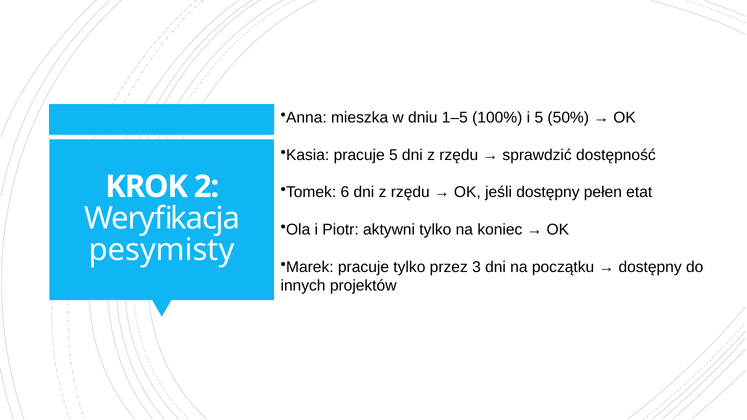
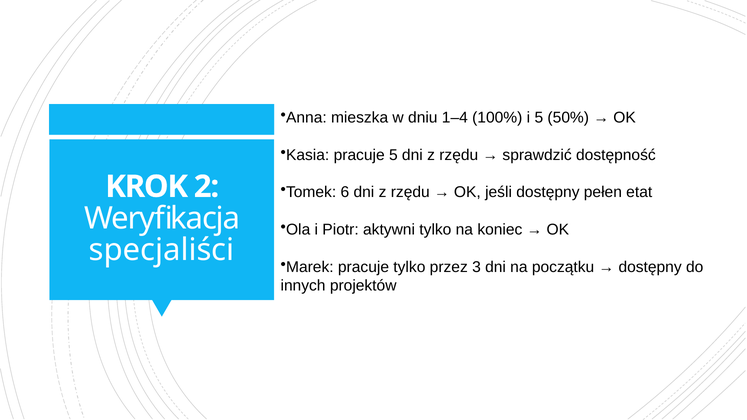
1–5: 1–5 -> 1–4
pesymisty: pesymisty -> specjaliści
